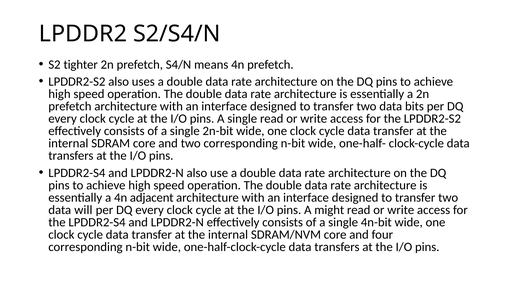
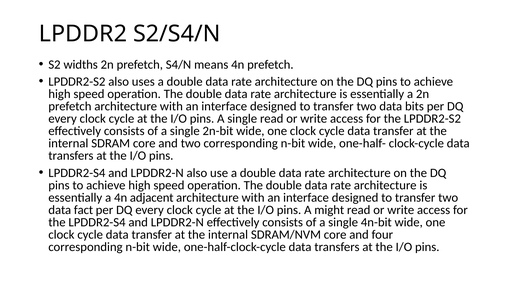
tighter: tighter -> widths
will: will -> fact
